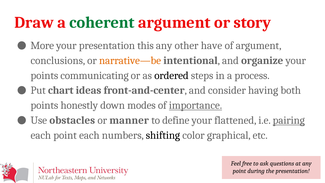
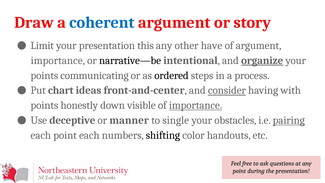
coherent colour: green -> blue
More: More -> Limit
conclusions at (58, 60): conclusions -> importance
narrative—be colour: orange -> black
organize underline: none -> present
consider underline: none -> present
both: both -> with
modes: modes -> visible
obstacles: obstacles -> deceptive
define: define -> single
flattened: flattened -> obstacles
graphical: graphical -> handouts
